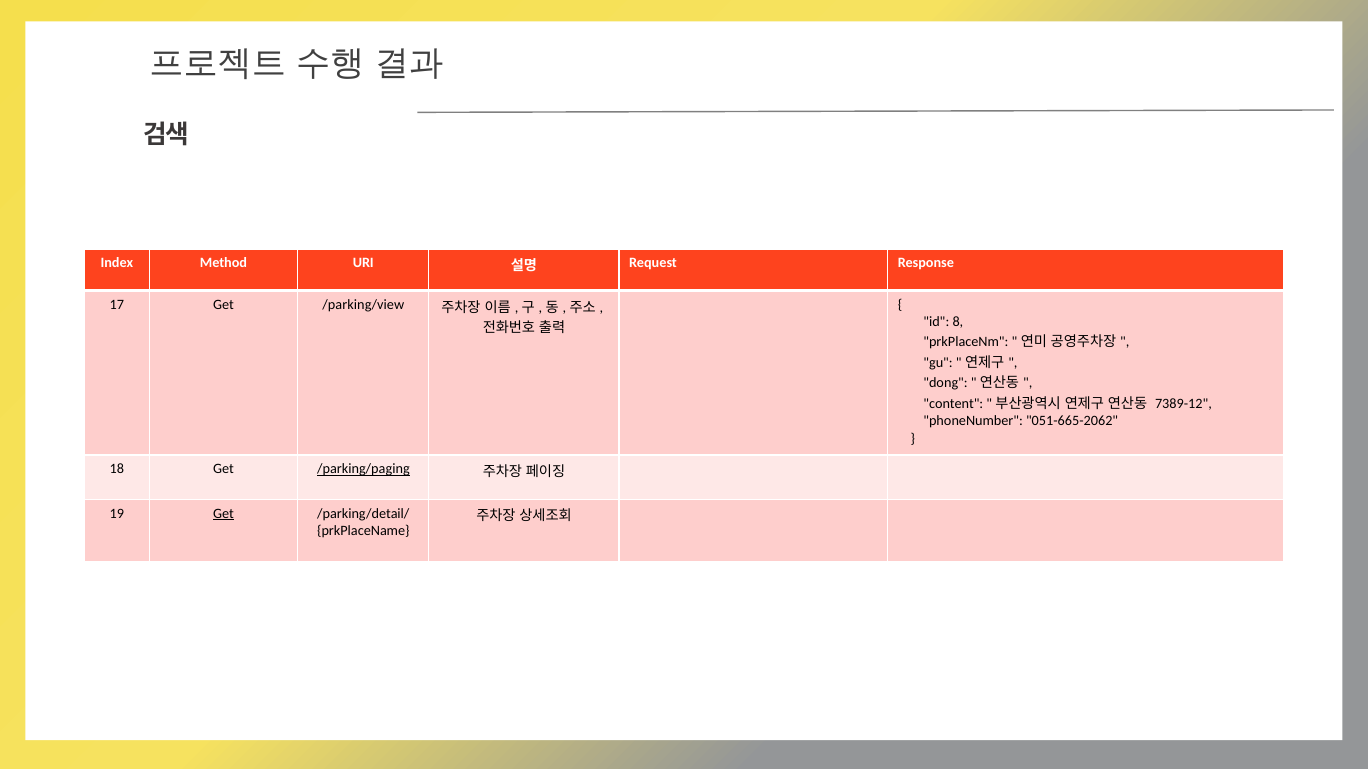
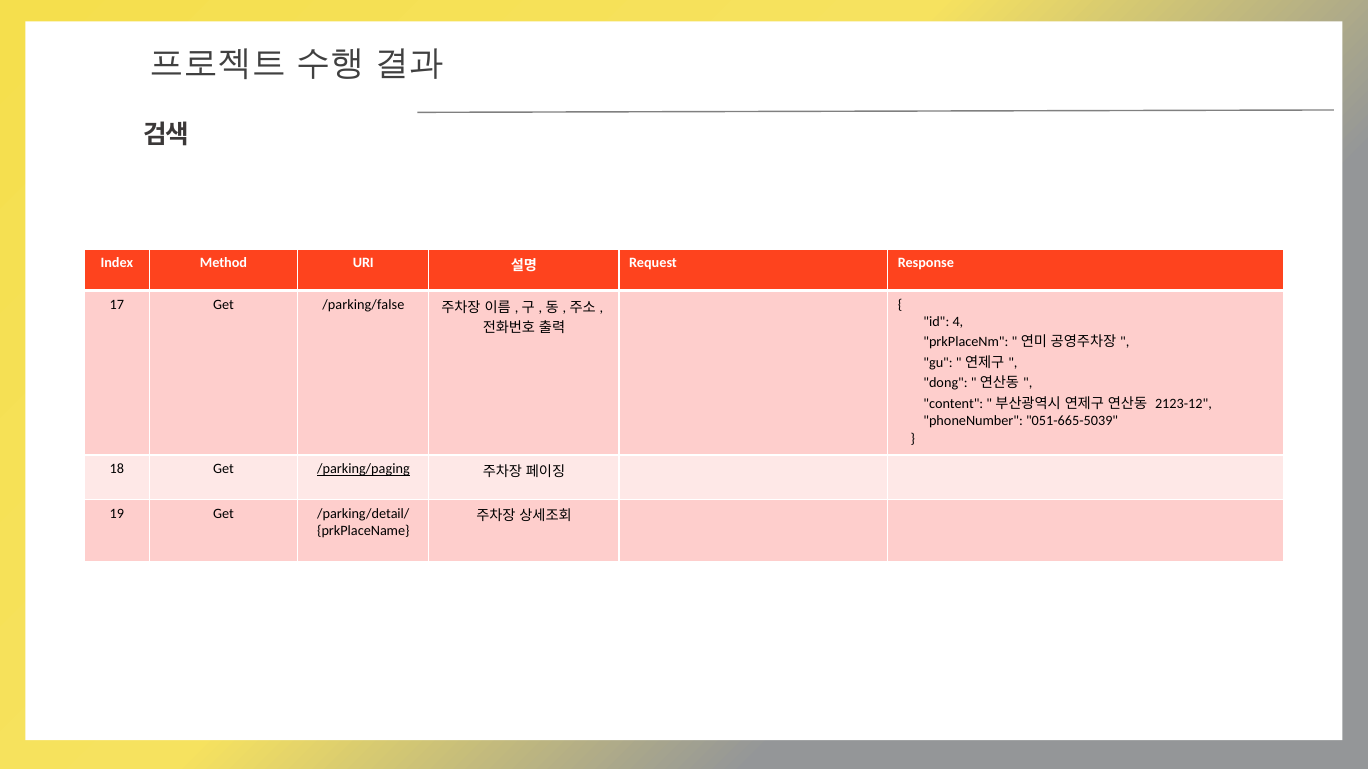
/parking/view: /parking/view -> /parking/false
8: 8 -> 4
7389-12: 7389-12 -> 2123-12
051-665-2062: 051-665-2062 -> 051-665-5039
Get at (224, 514) underline: present -> none
